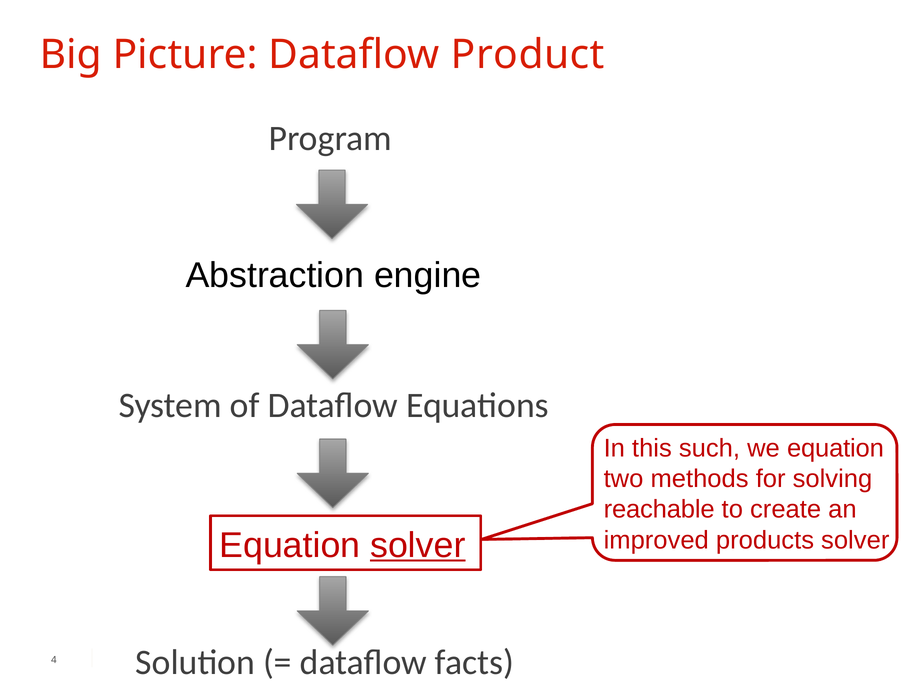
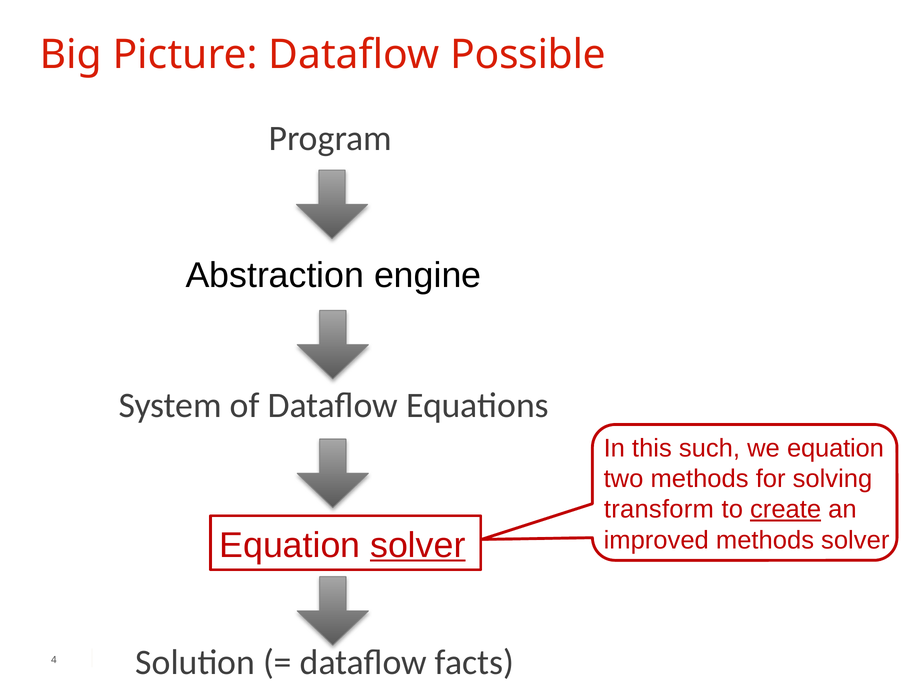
Product: Product -> Possible
reachable: reachable -> transform
create underline: none -> present
improved products: products -> methods
